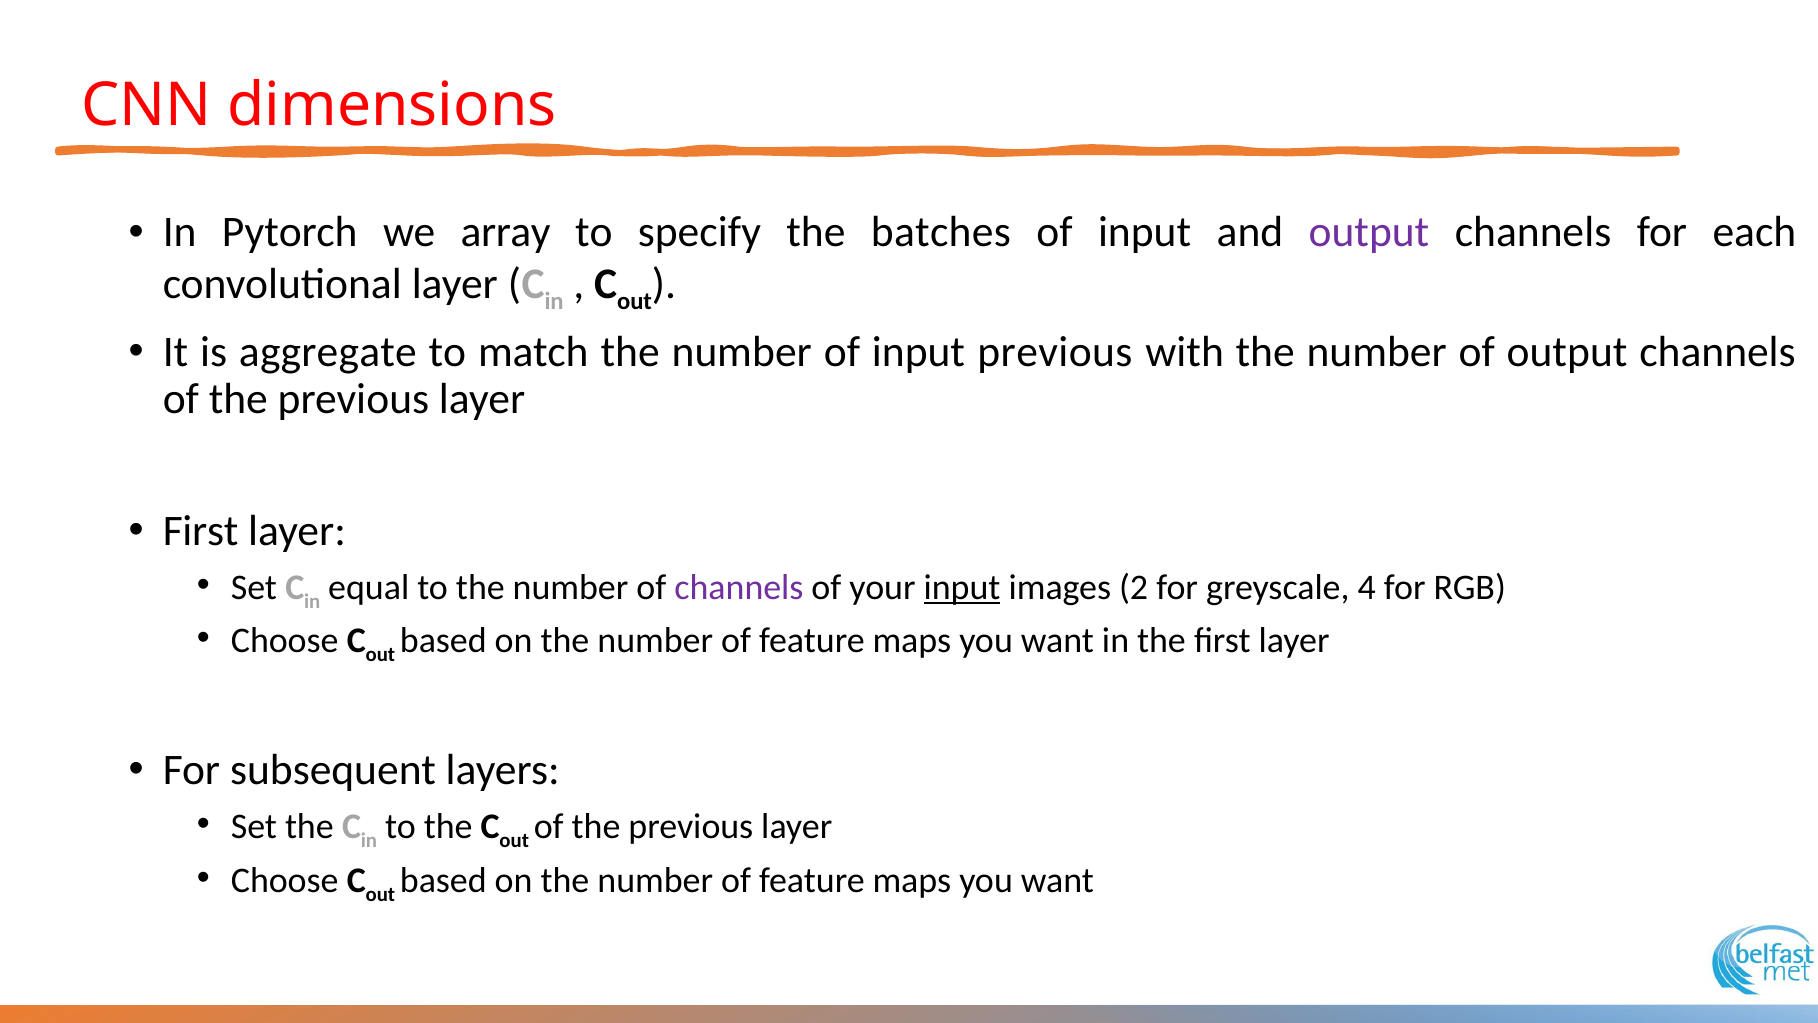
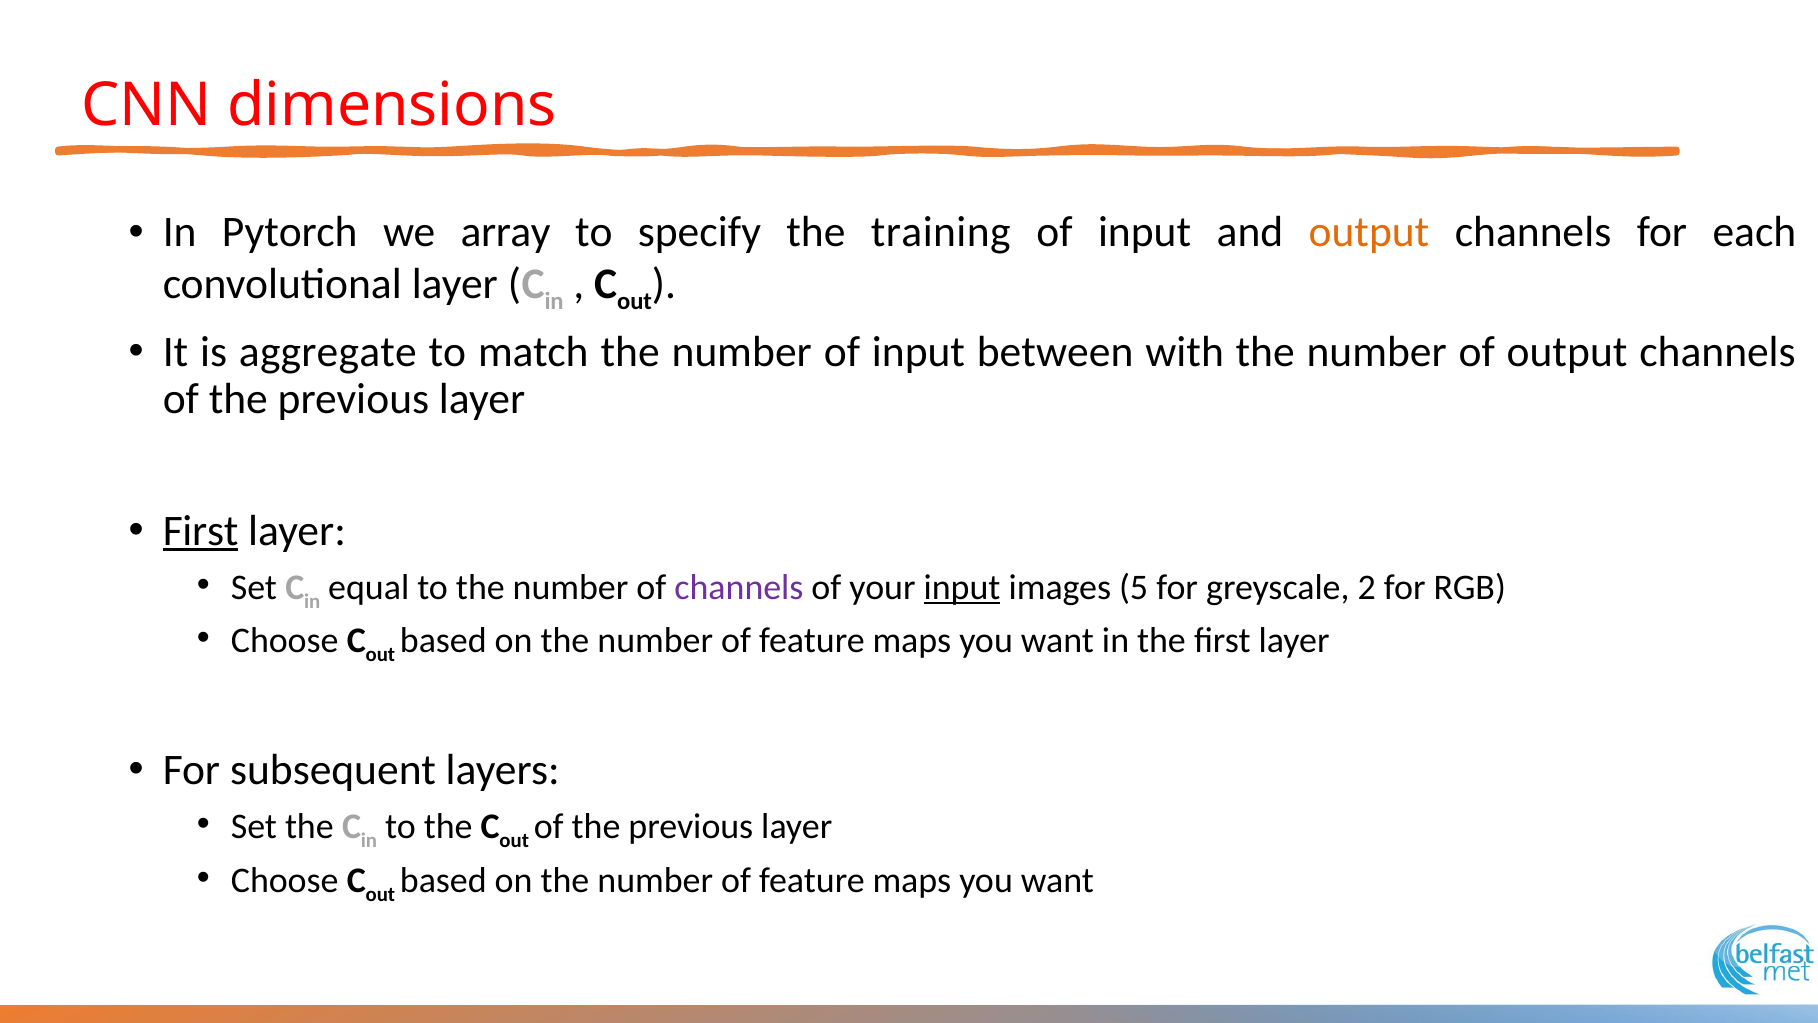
batches: batches -> training
output at (1369, 233) colour: purple -> orange
input previous: previous -> between
First at (201, 531) underline: none -> present
2: 2 -> 5
4: 4 -> 2
